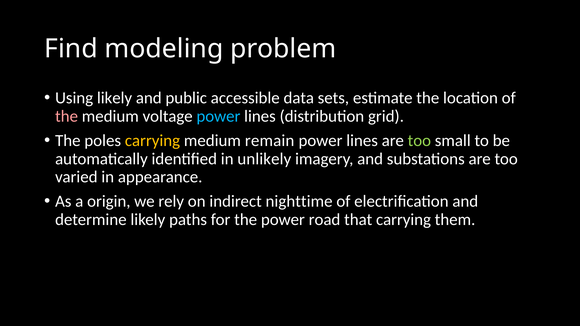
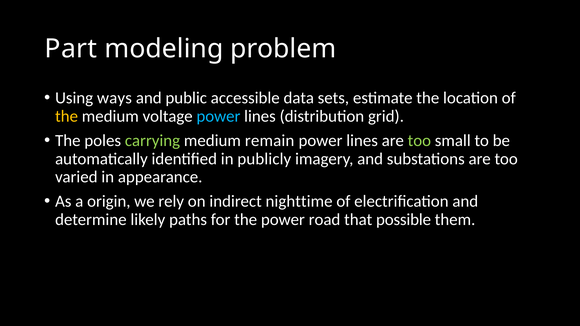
Find: Find -> Part
Using likely: likely -> ways
the at (67, 116) colour: pink -> yellow
carrying at (152, 141) colour: yellow -> light green
unlikely: unlikely -> publicly
that carrying: carrying -> possible
